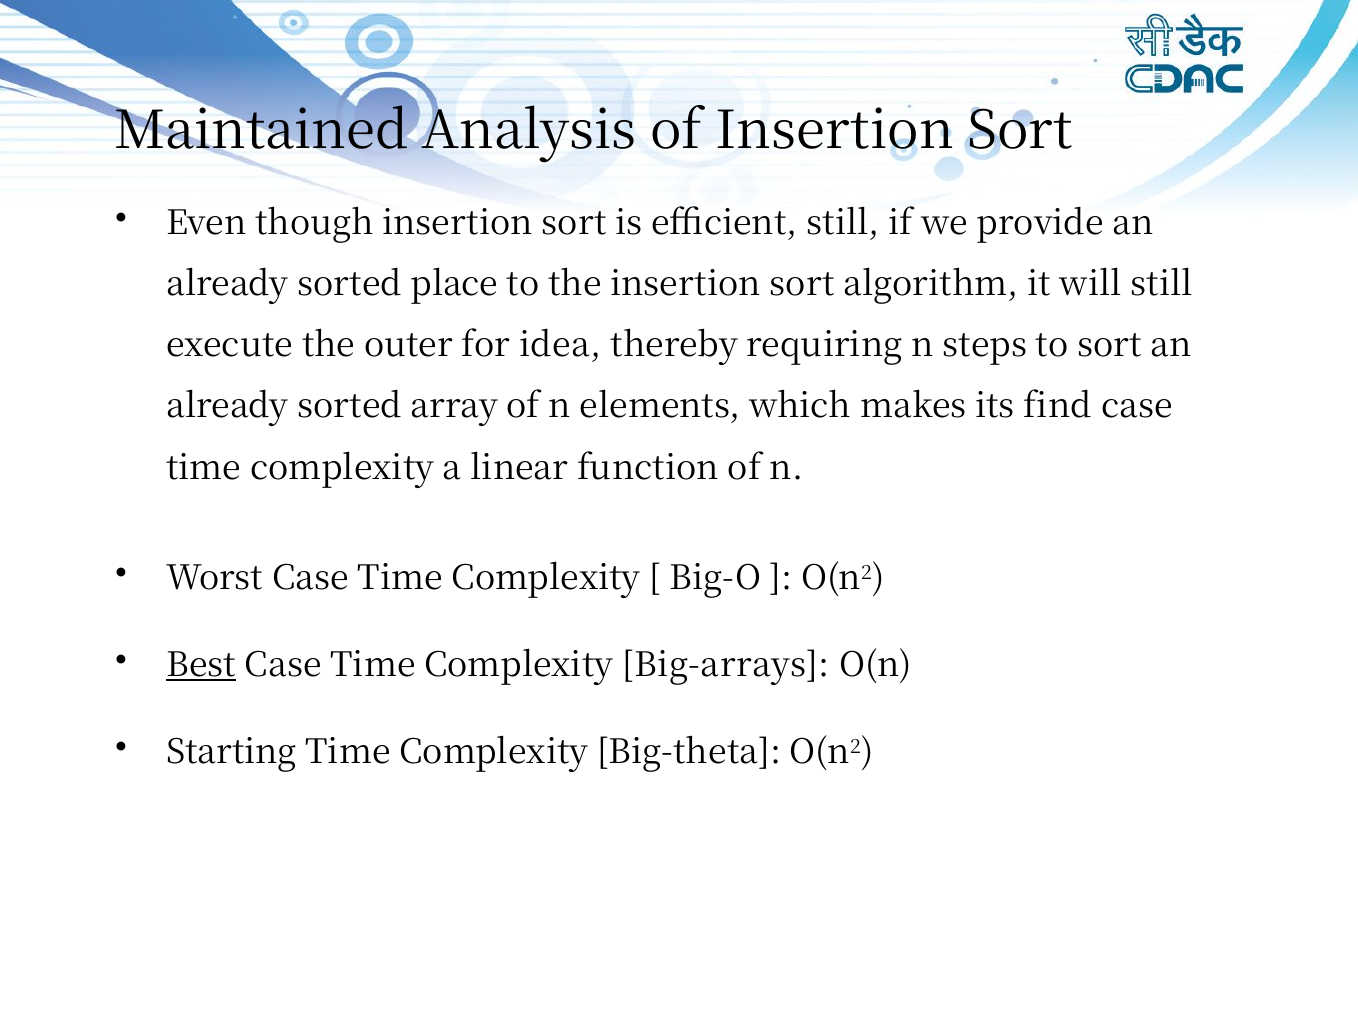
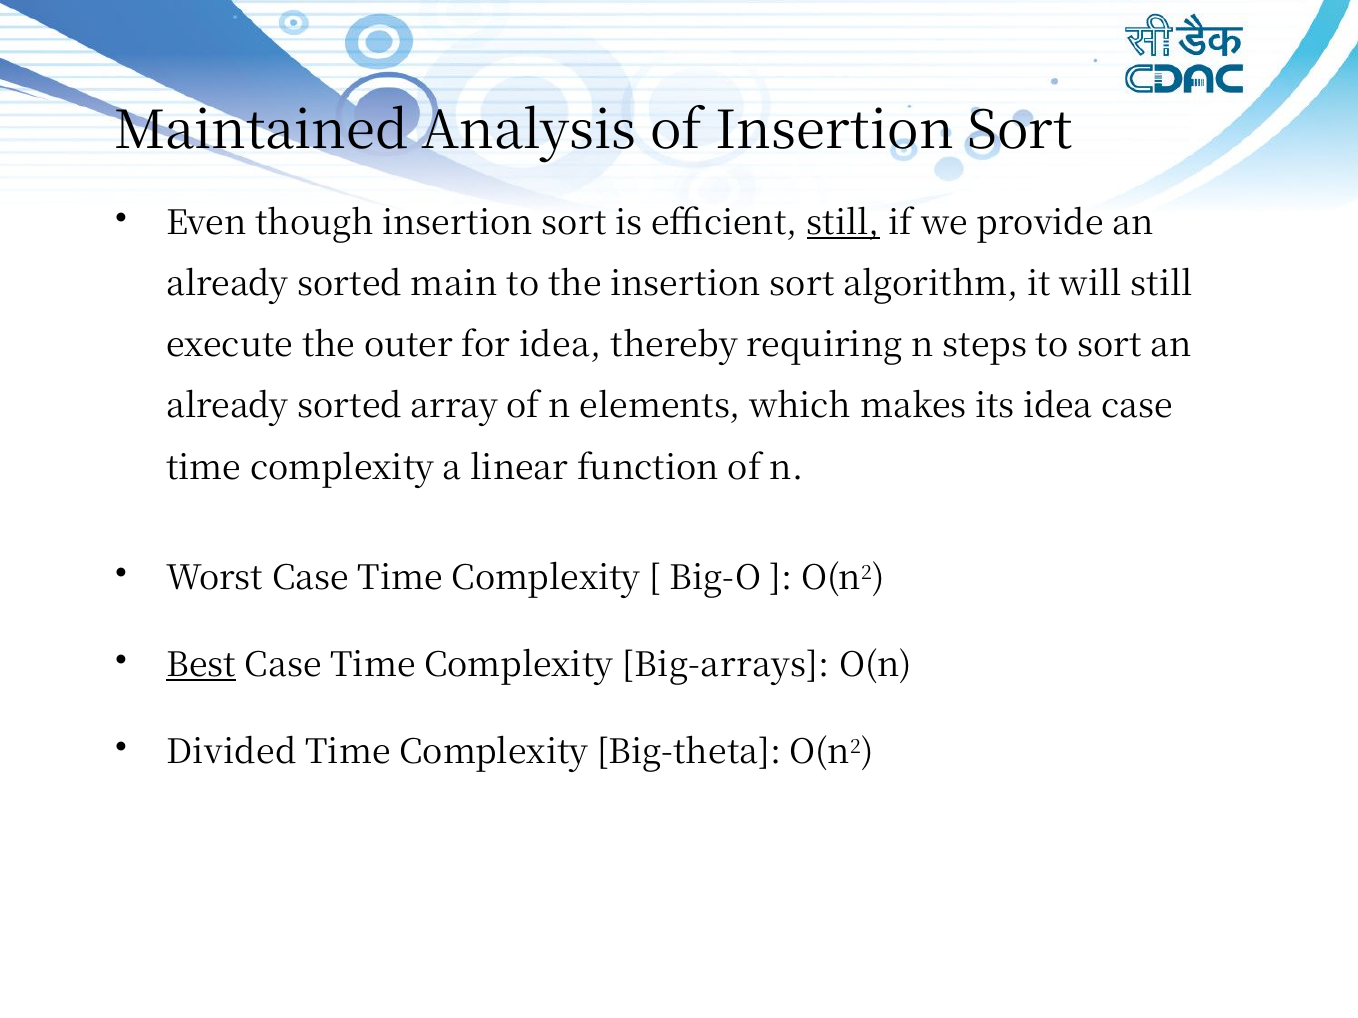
still at (843, 224) underline: none -> present
place: place -> main
its find: find -> idea
Starting: Starting -> Divided
